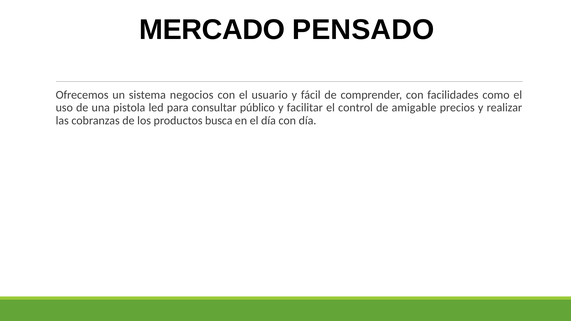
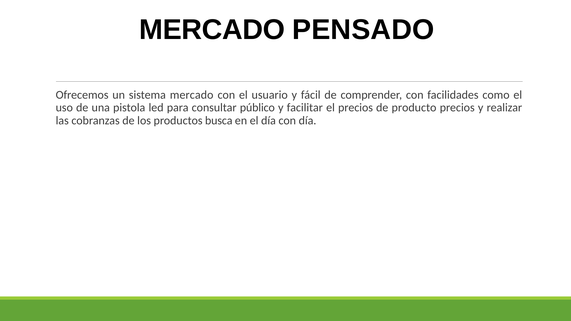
sistema negocios: negocios -> mercado
el control: control -> precios
amigable: amigable -> producto
